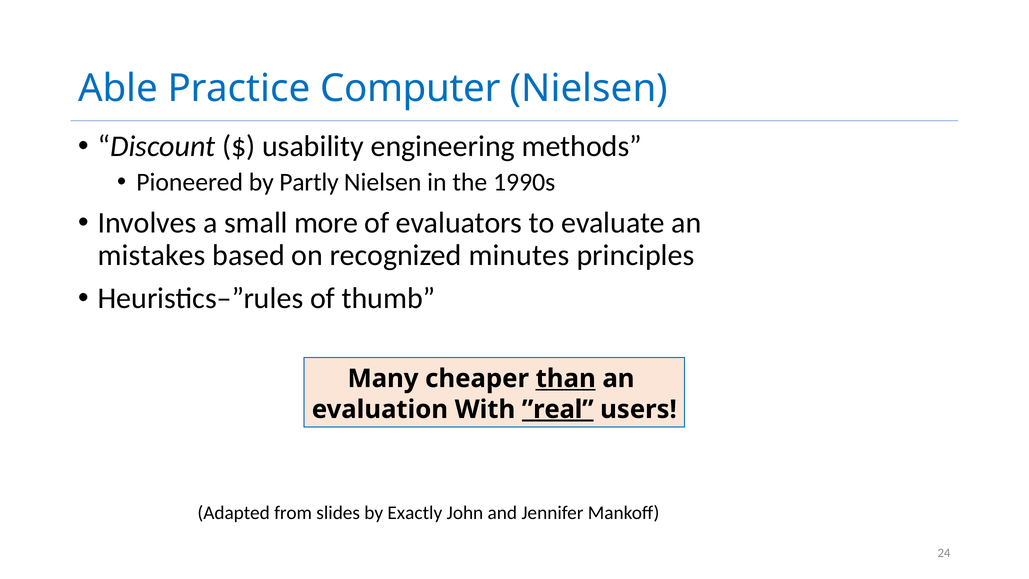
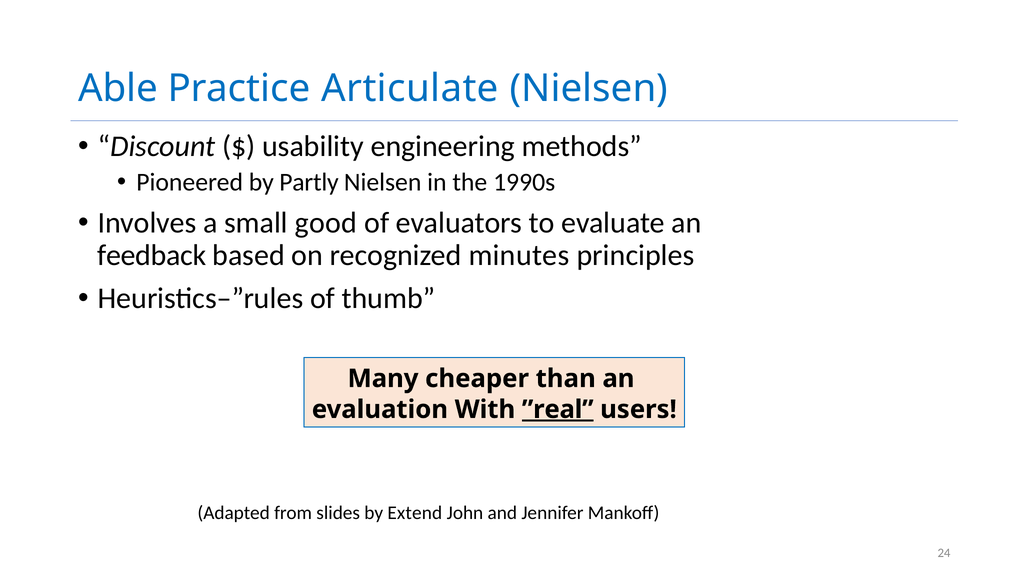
Computer: Computer -> Articulate
more: more -> good
mistakes: mistakes -> feedback
than underline: present -> none
Exactly: Exactly -> Extend
